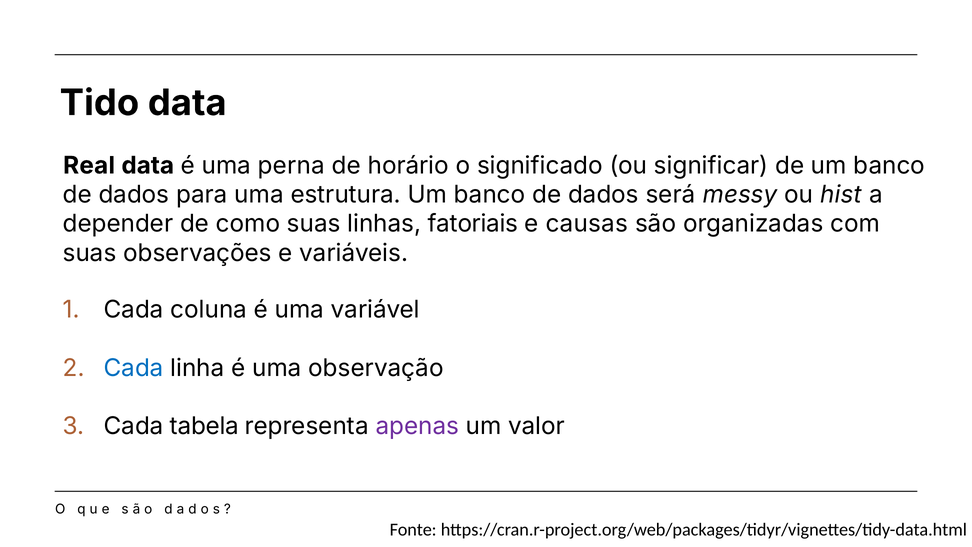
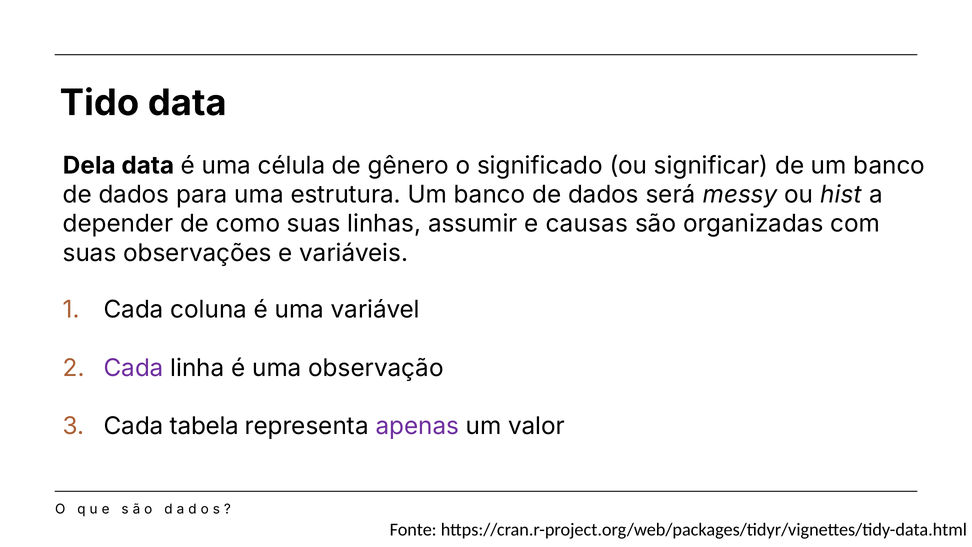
Real: Real -> Dela
perna: perna -> célula
horário: horário -> gênero
fatoriais: fatoriais -> assumir
Cada at (134, 368) colour: blue -> purple
